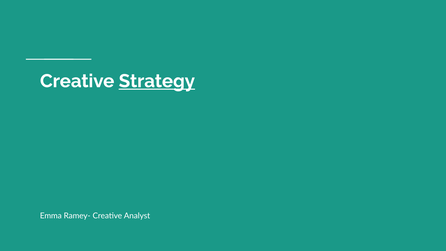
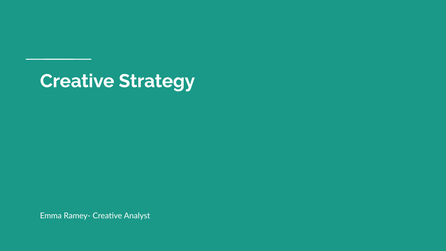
Strategy underline: present -> none
